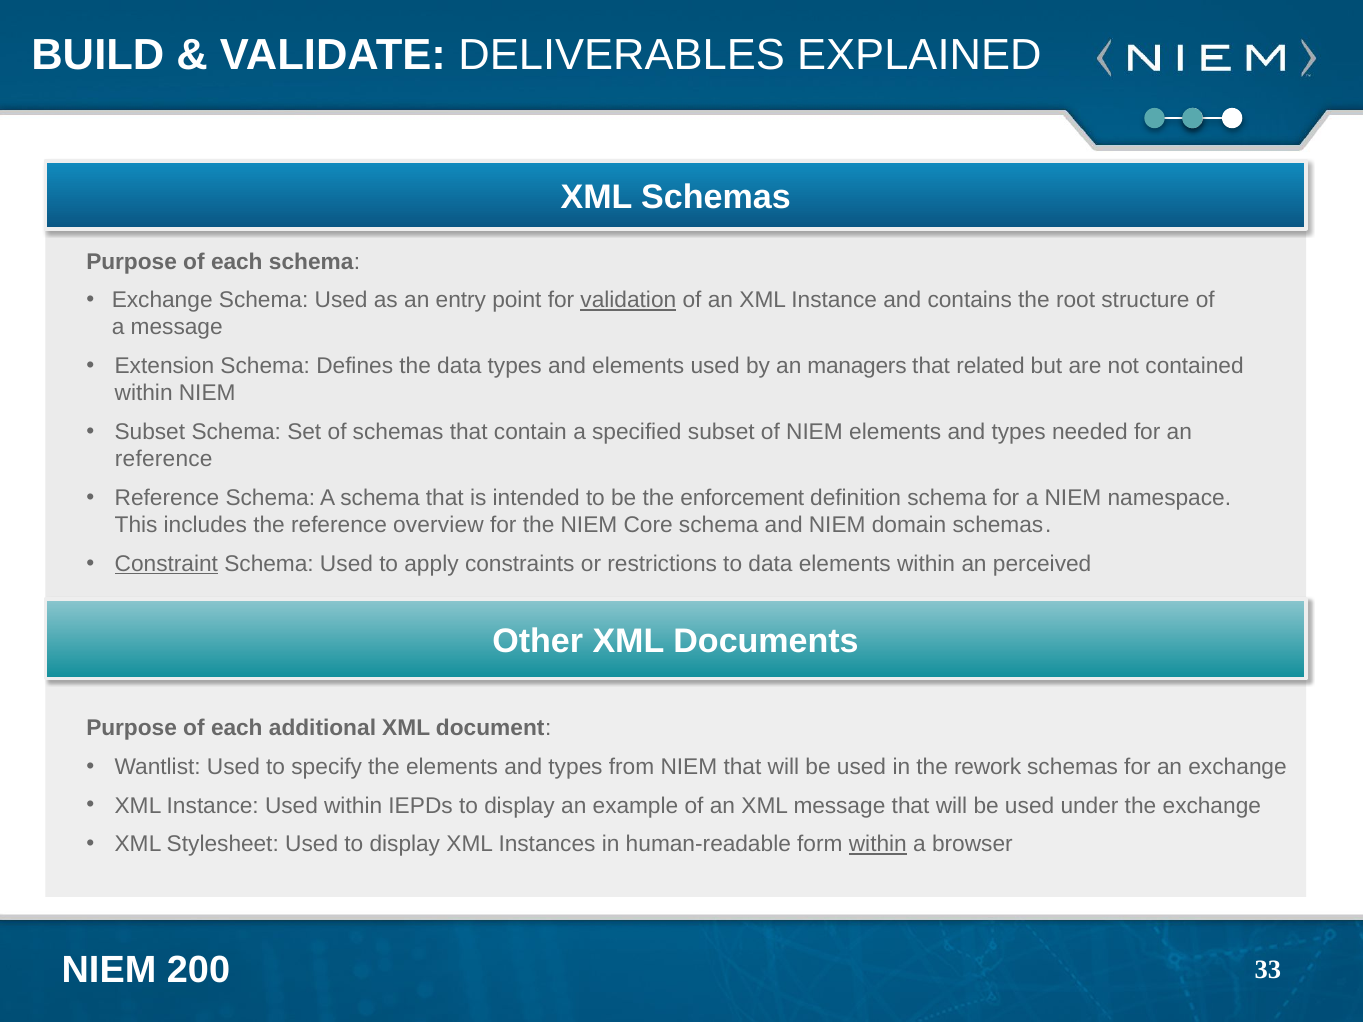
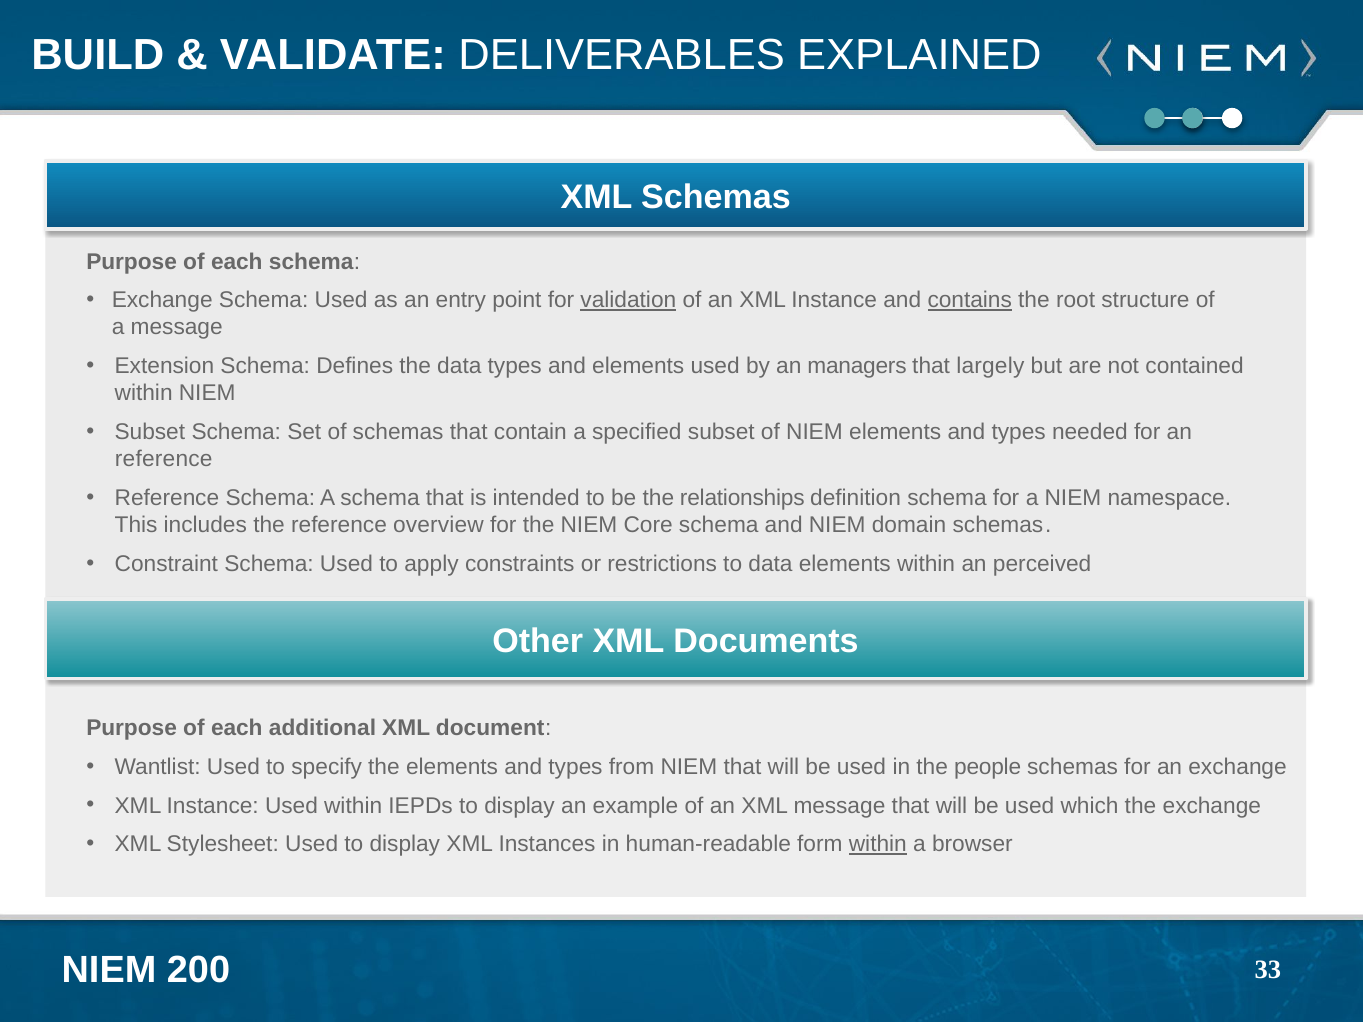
contains underline: none -> present
related: related -> largely
enforcement: enforcement -> relationships
Constraint underline: present -> none
rework: rework -> people
under: under -> which
